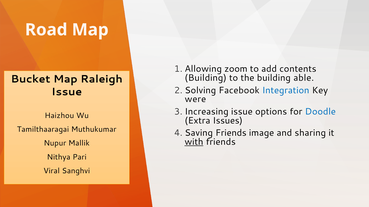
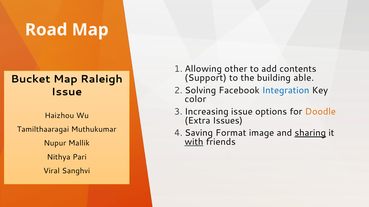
zoom: zoom -> other
Building at (206, 78): Building -> Support
were: were -> color
Doodle colour: blue -> orange
Friends at (231, 133): Friends -> Format
sharing underline: none -> present
